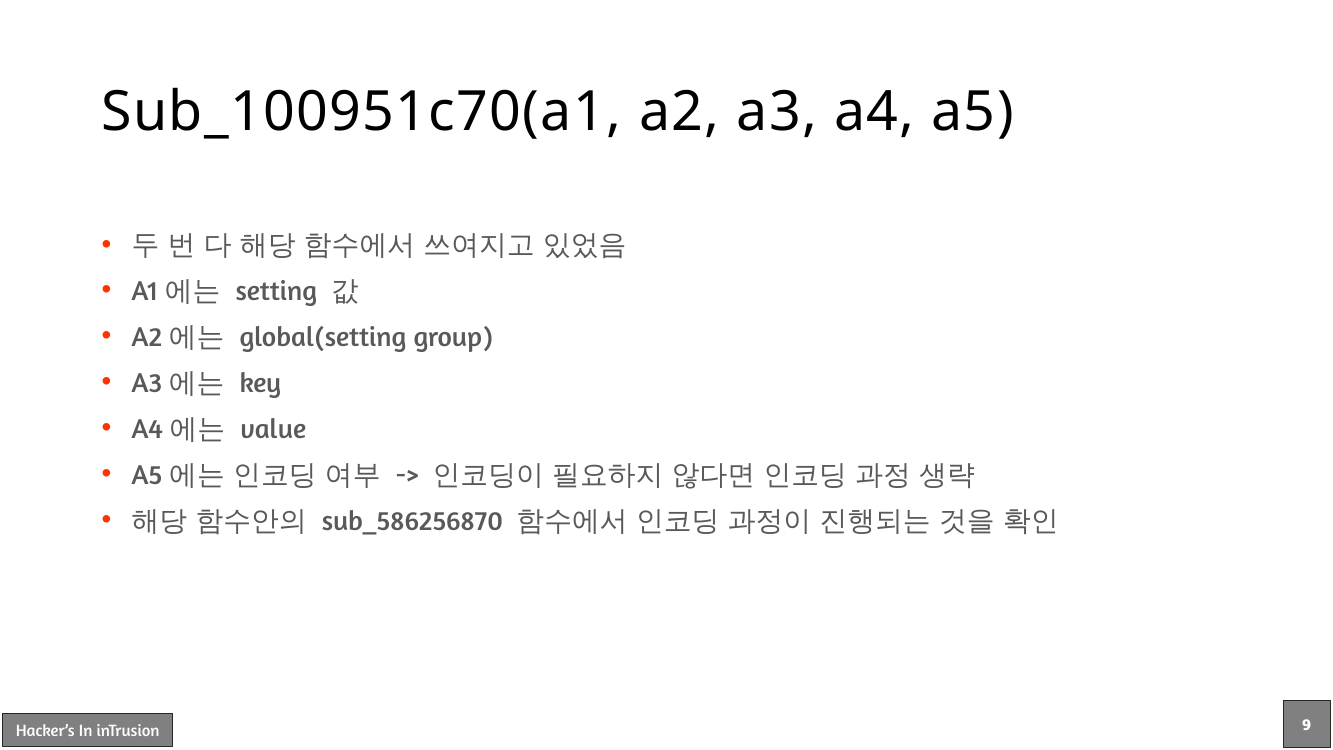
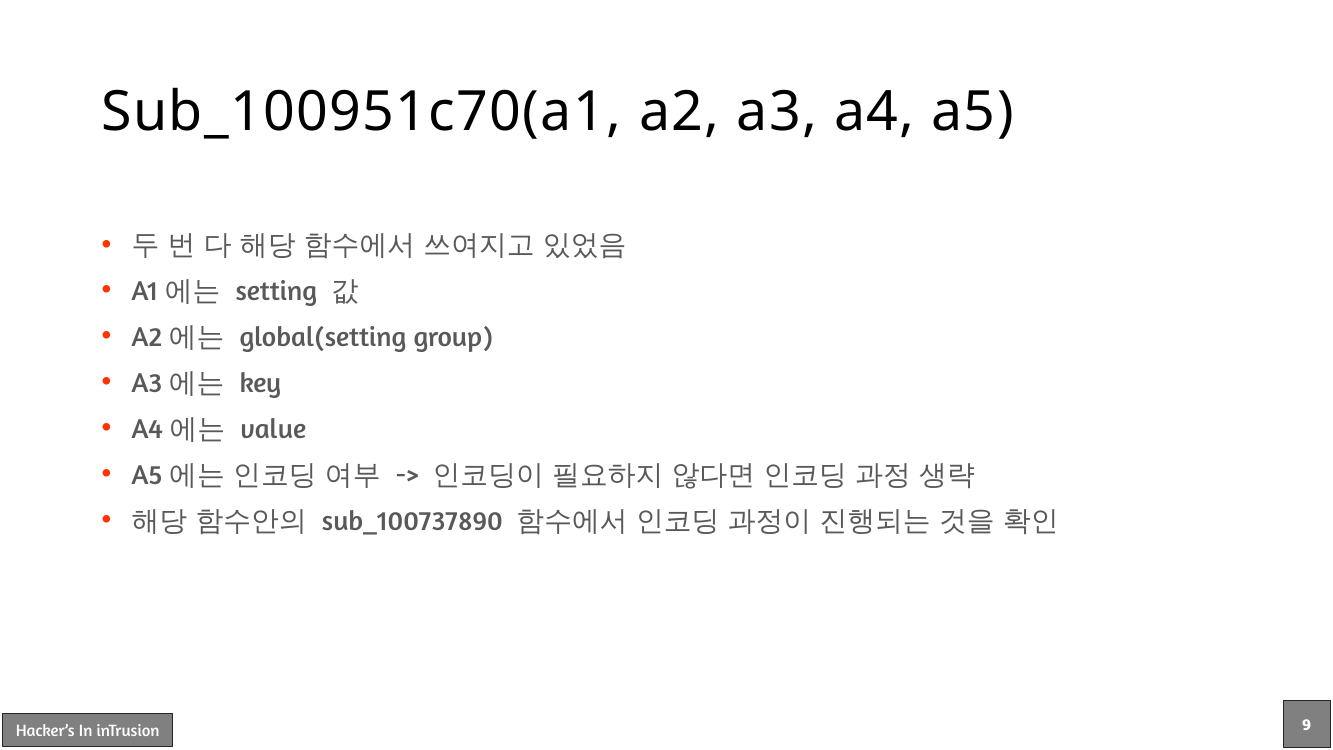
sub_586256870: sub_586256870 -> sub_100737890
